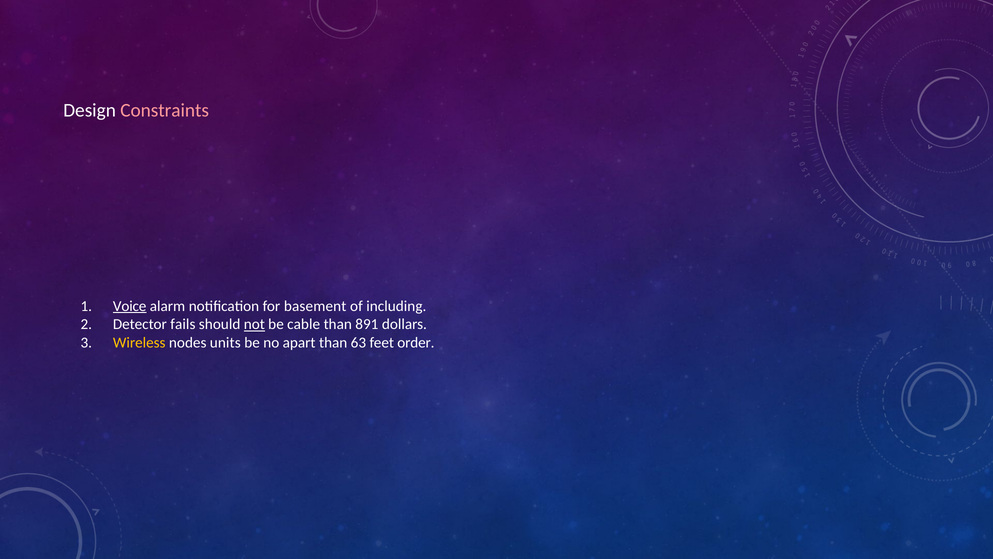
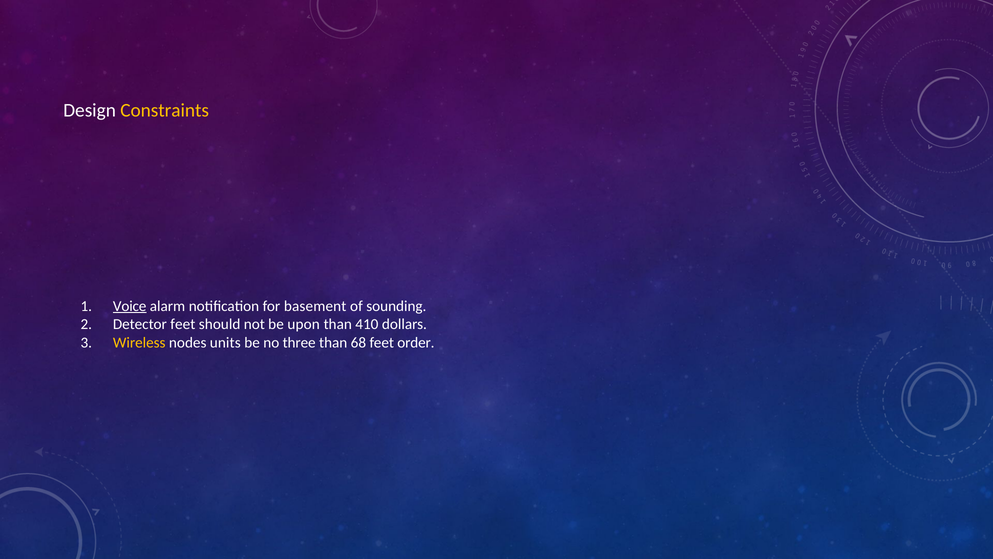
Constraints colour: pink -> yellow
including: including -> sounding
Detector fails: fails -> feet
not underline: present -> none
cable: cable -> upon
891: 891 -> 410
apart: apart -> three
63: 63 -> 68
